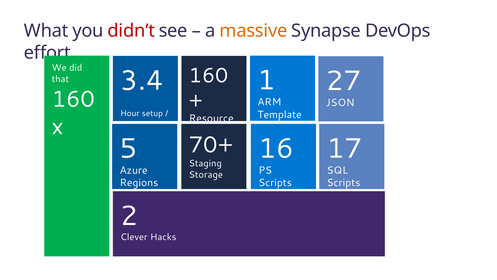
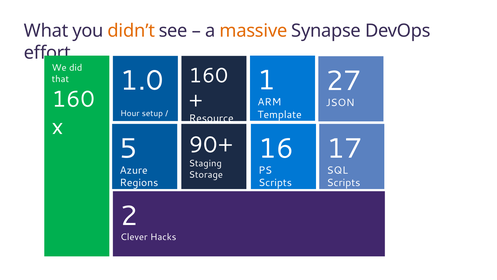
didn’t colour: red -> orange
3.4: 3.4 -> 1.0
70+: 70+ -> 90+
